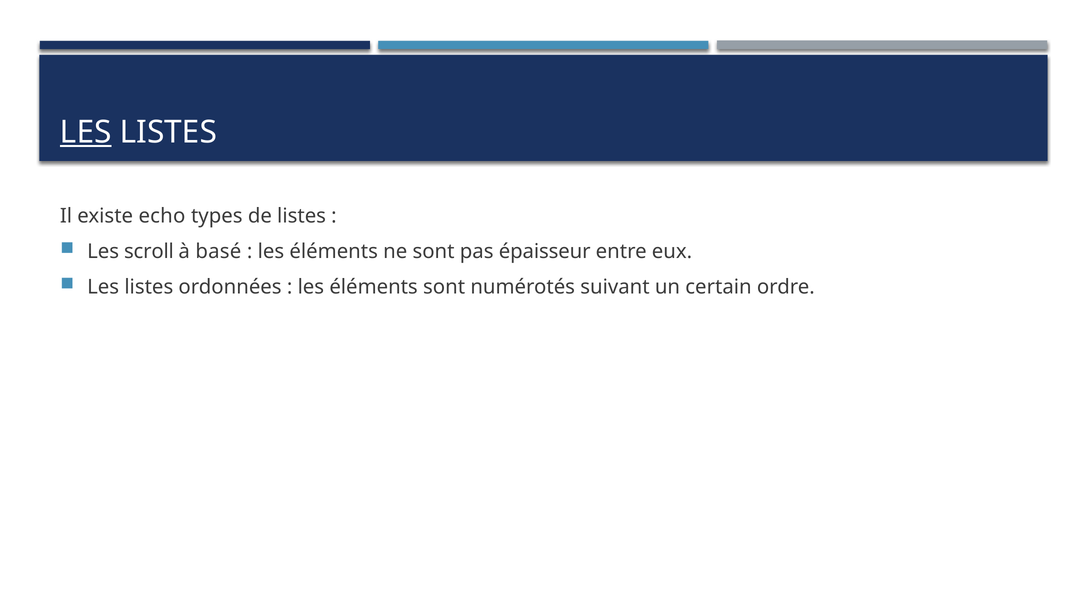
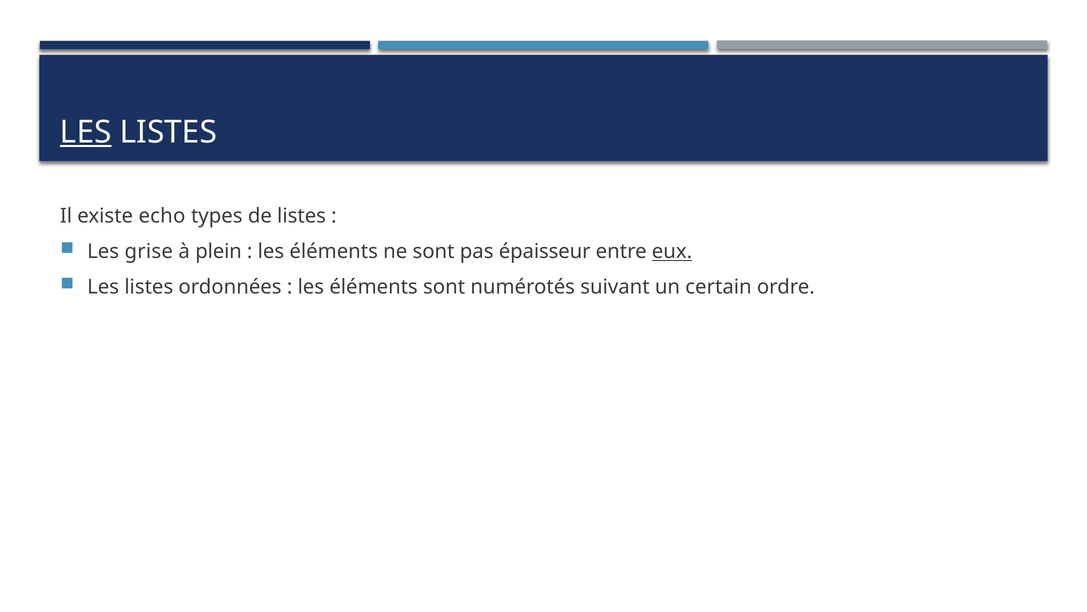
scroll: scroll -> grise
basé: basé -> plein
eux underline: none -> present
